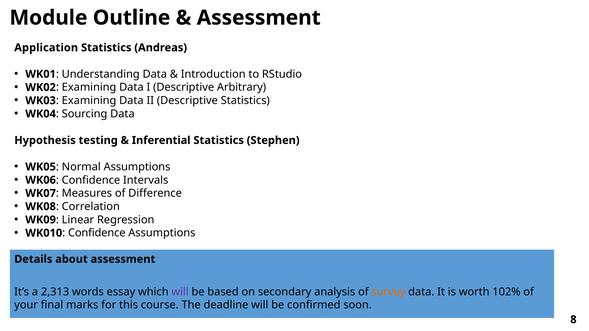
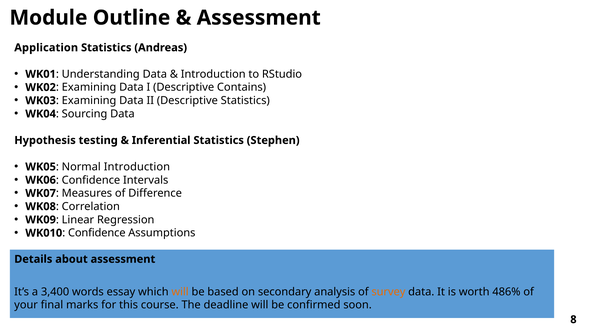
Arbitrary: Arbitrary -> Contains
Normal Assumptions: Assumptions -> Introduction
2,313: 2,313 -> 3,400
will at (180, 292) colour: purple -> orange
102%: 102% -> 486%
